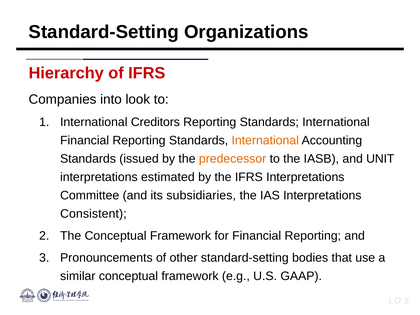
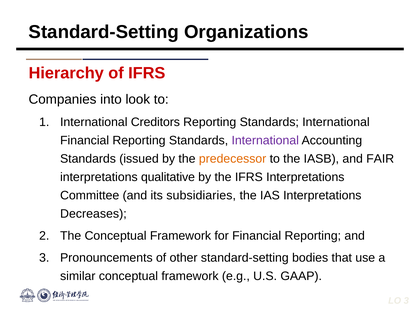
International at (265, 140) colour: orange -> purple
UNIT: UNIT -> FAIR
estimated: estimated -> qualitative
Consistent: Consistent -> Decreases
